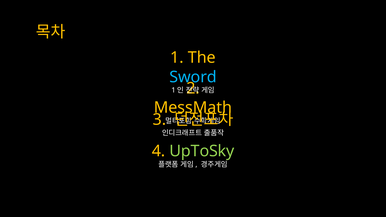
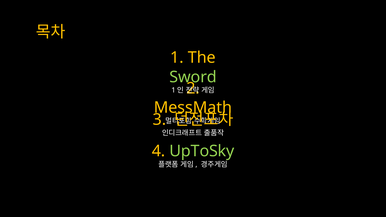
Sword colour: light blue -> light green
